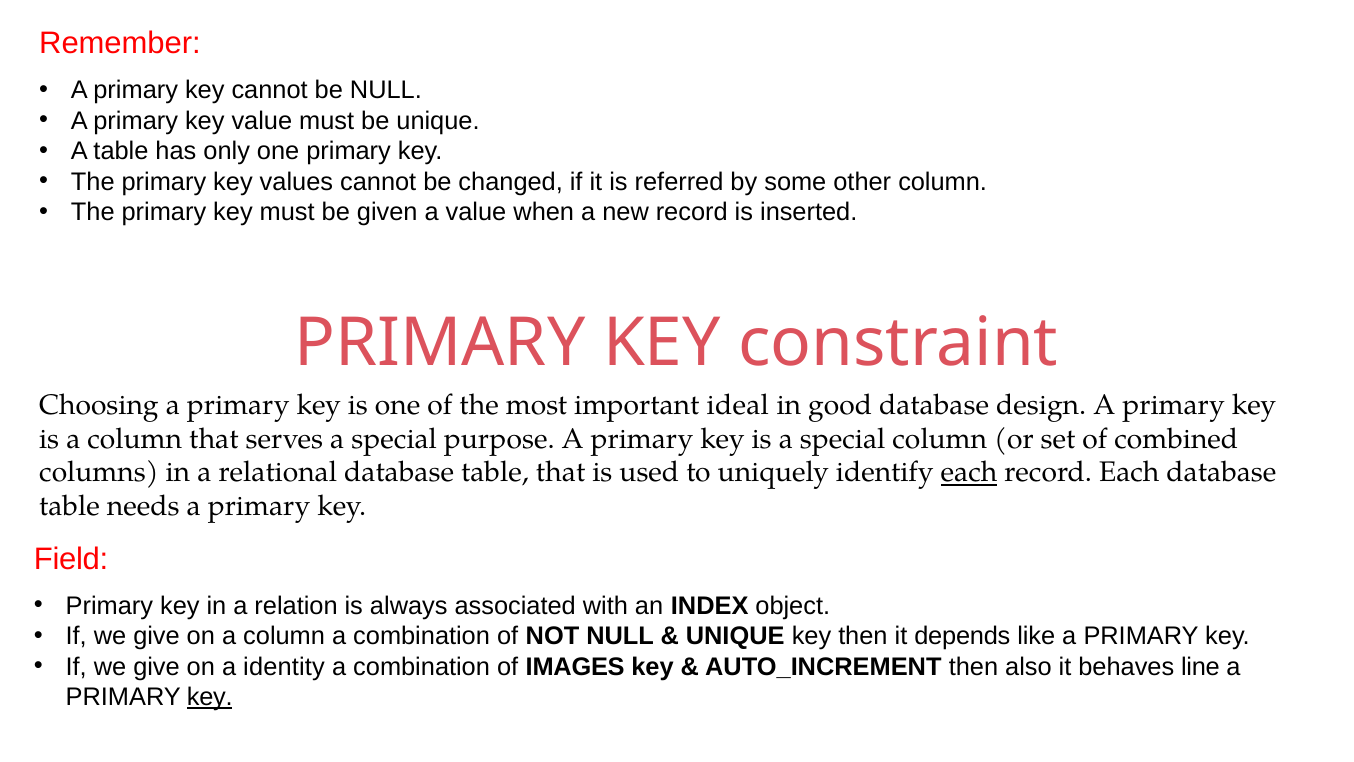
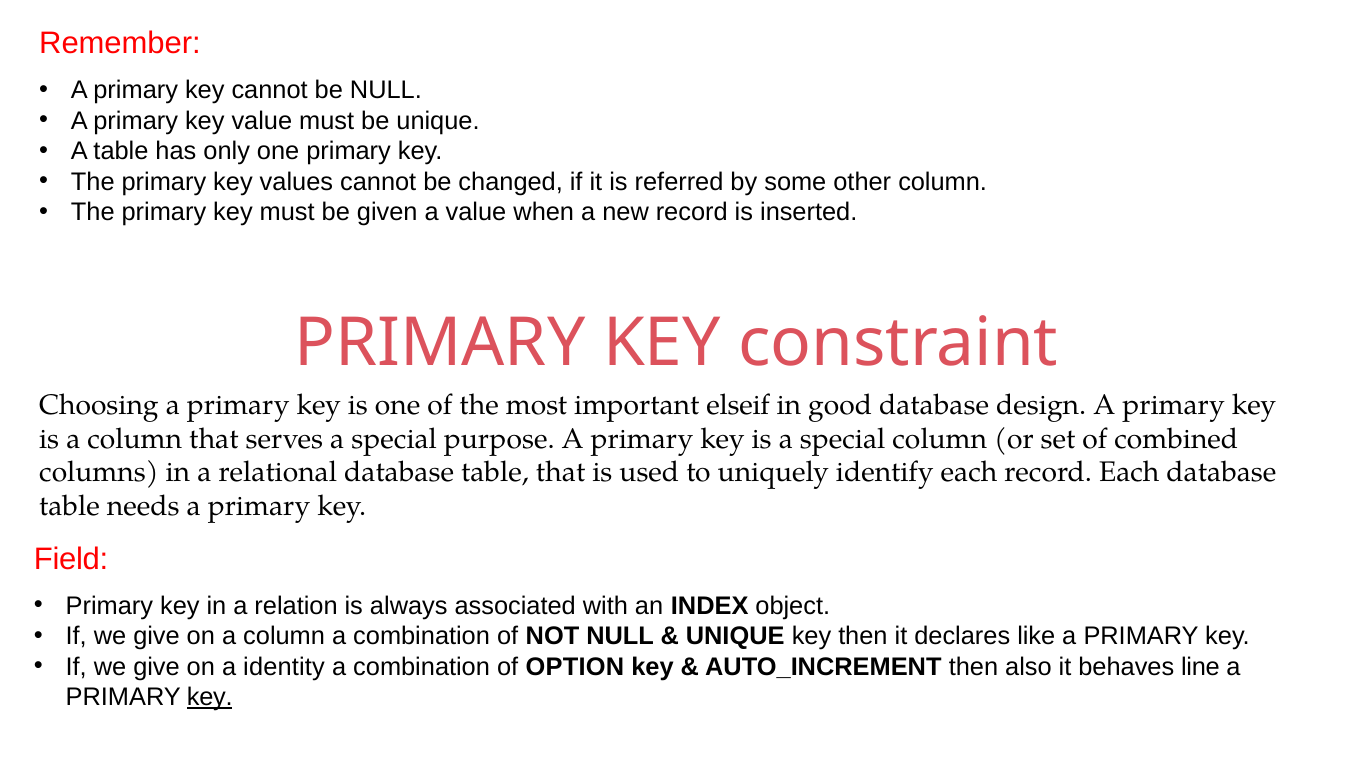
ideal: ideal -> elseif
each at (969, 472) underline: present -> none
depends: depends -> declares
IMAGES: IMAGES -> OPTION
